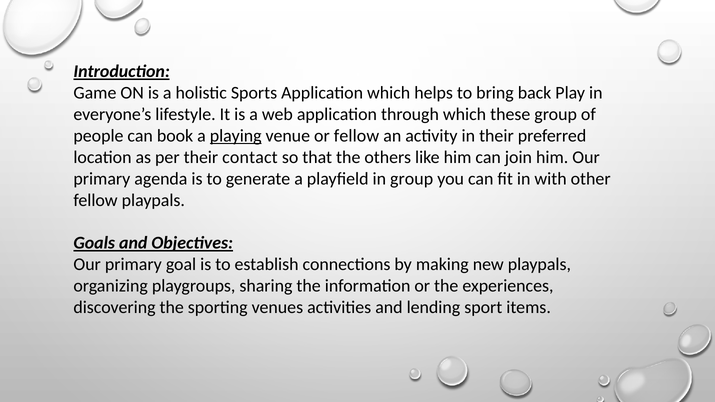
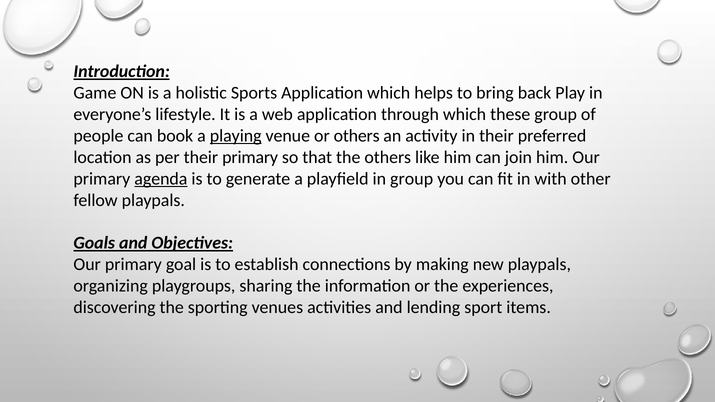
or fellow: fellow -> others
their contact: contact -> primary
agenda underline: none -> present
